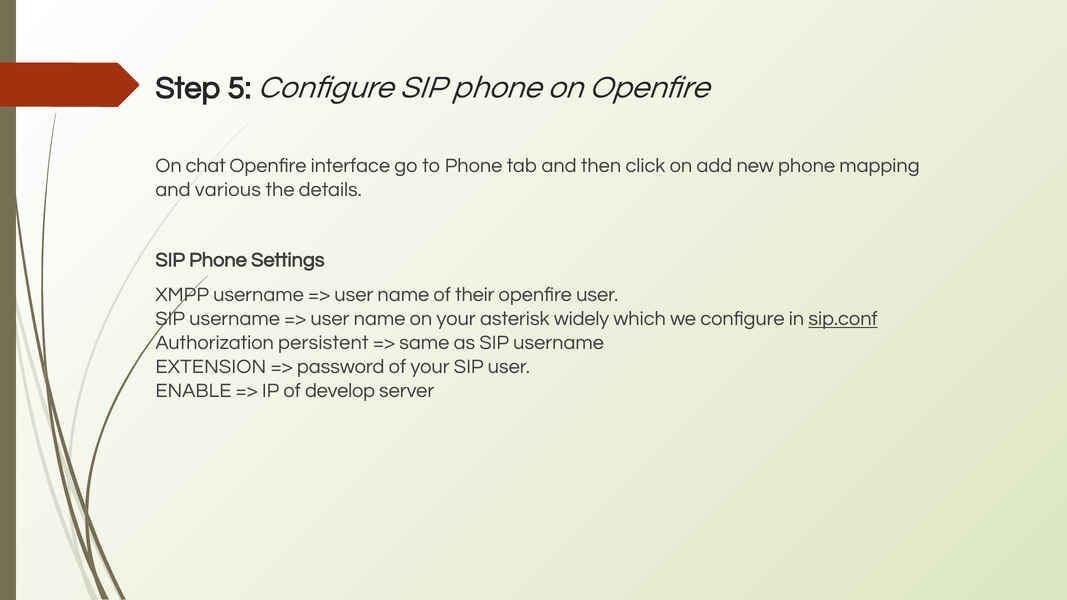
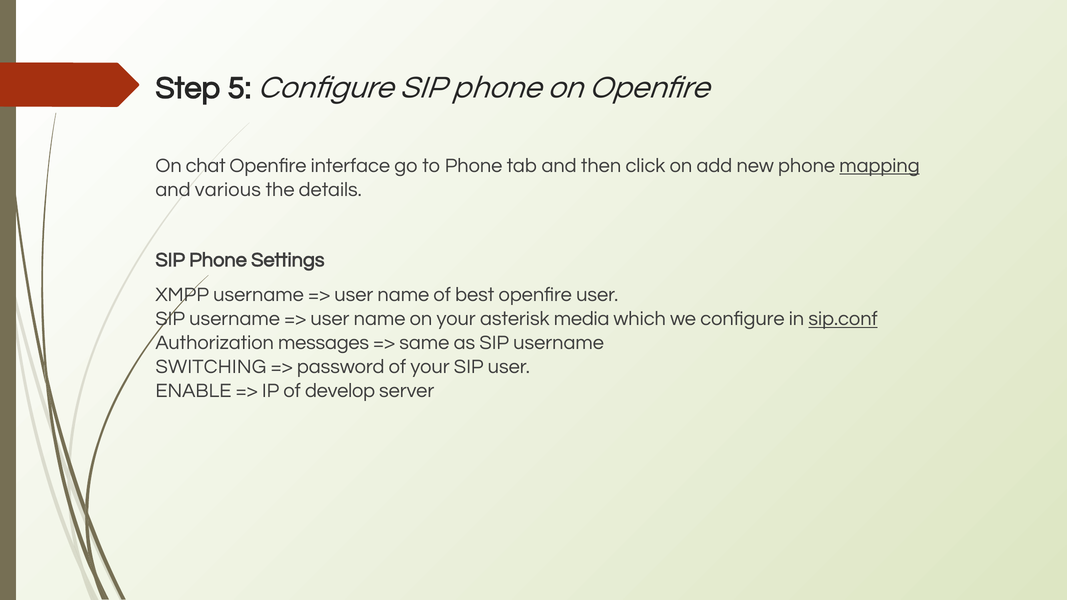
mapping underline: none -> present
their: their -> best
widely: widely -> media
persistent: persistent -> messages
EXTENSION: EXTENSION -> SWITCHING
